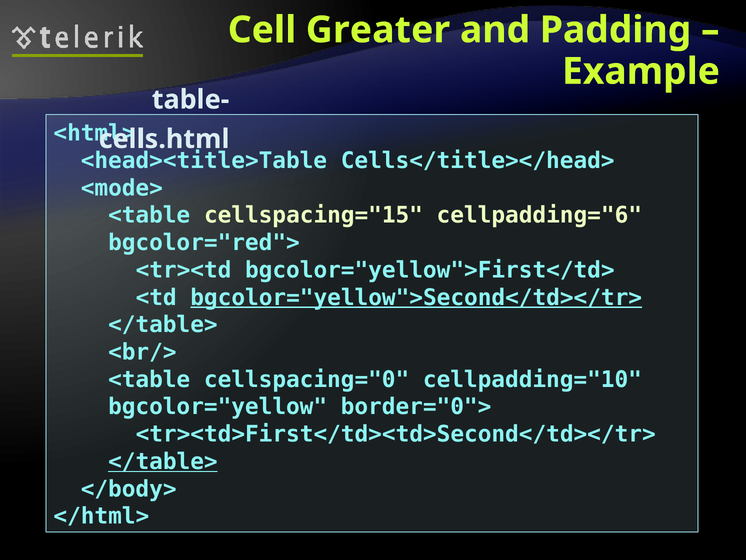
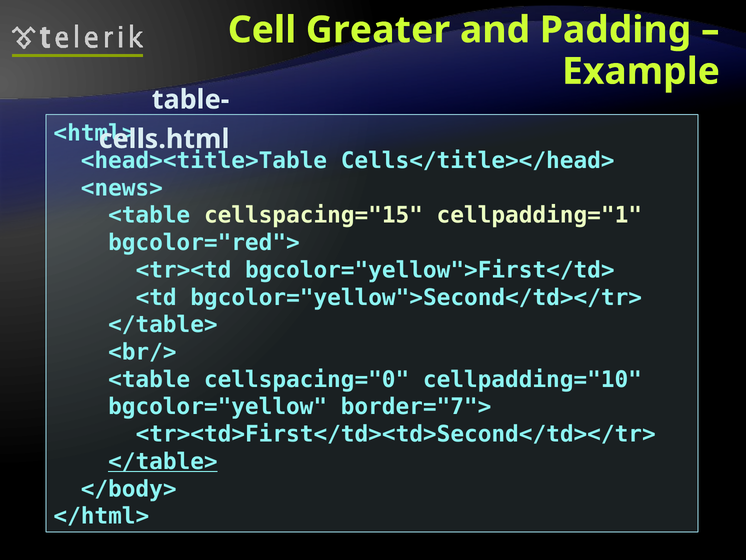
<mode>: <mode> -> <news>
cellpadding="6: cellpadding="6 -> cellpadding="1
bgcolor="yellow">Second</td></tr> underline: present -> none
border="0">: border="0"> -> border="7">
